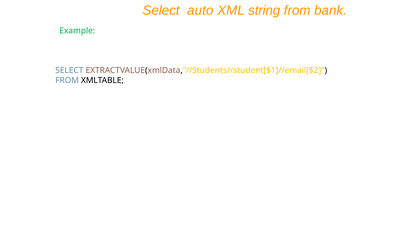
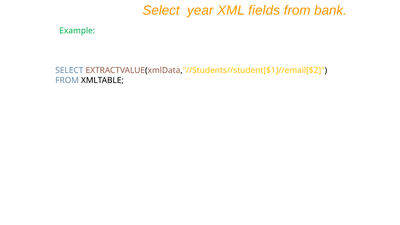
auto: auto -> year
string: string -> fields
